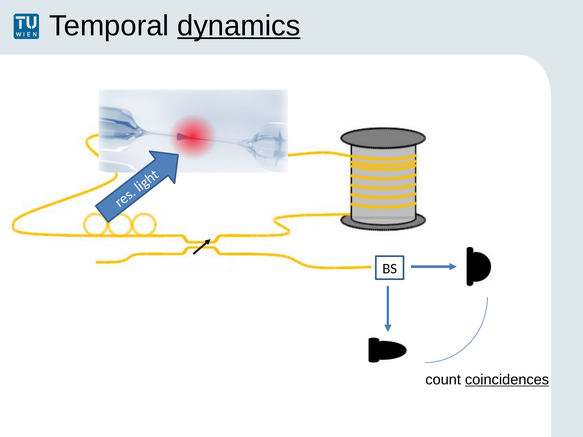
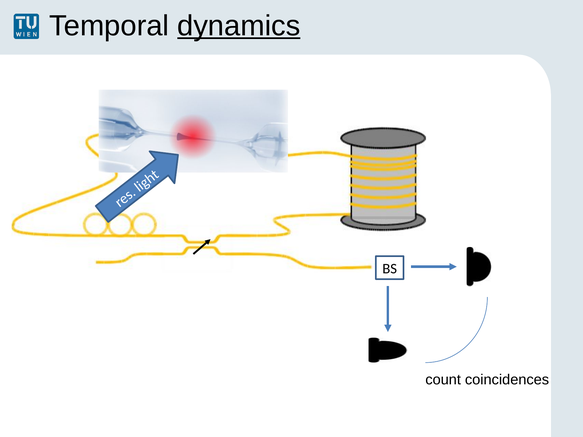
coincidences underline: present -> none
